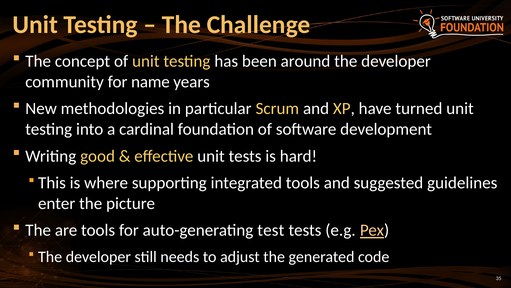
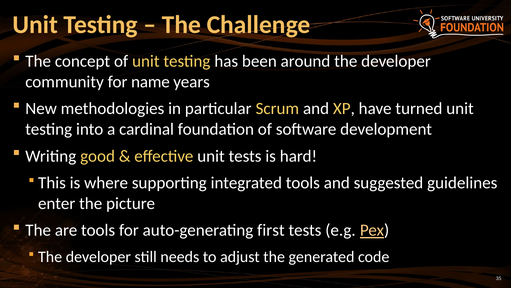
test: test -> first
